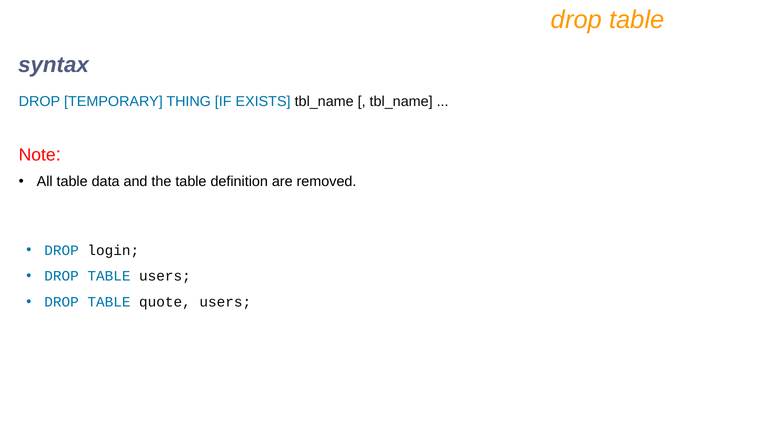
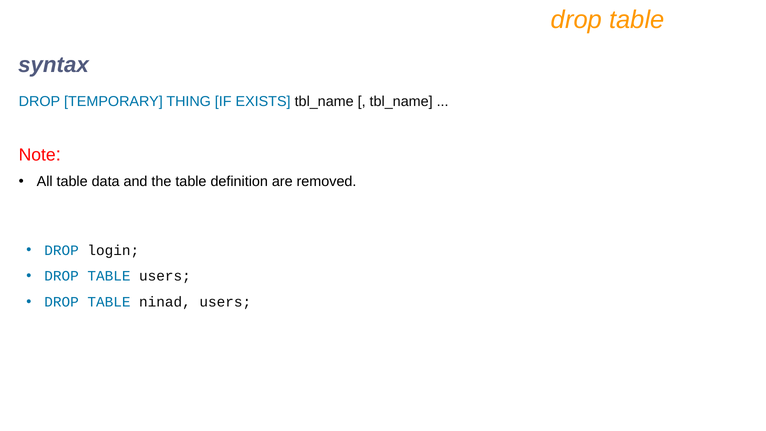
quote: quote -> ninad
